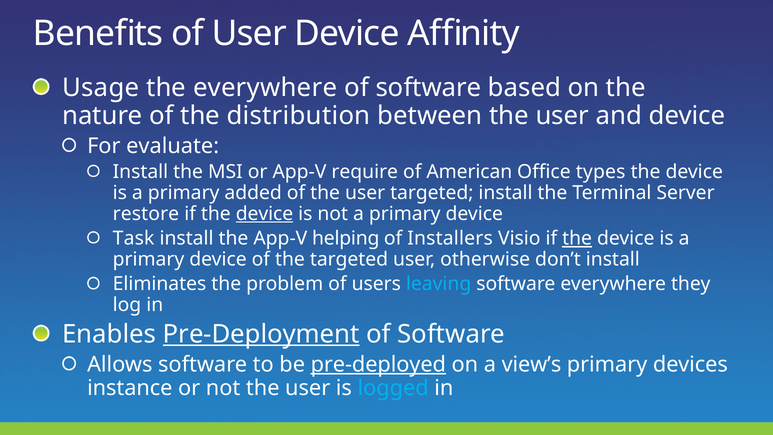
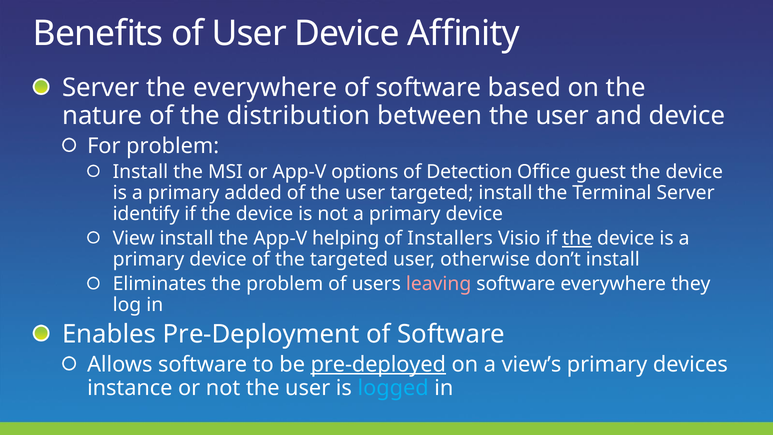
Usage at (101, 88): Usage -> Server
For evaluate: evaluate -> problem
require: require -> options
American: American -> Detection
types: types -> guest
restore: restore -> identify
device at (264, 214) underline: present -> none
Task: Task -> View
leaving colour: light blue -> pink
Pre-Deployment underline: present -> none
